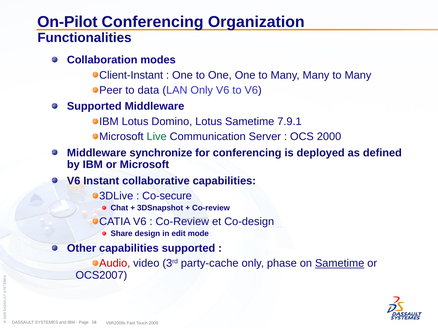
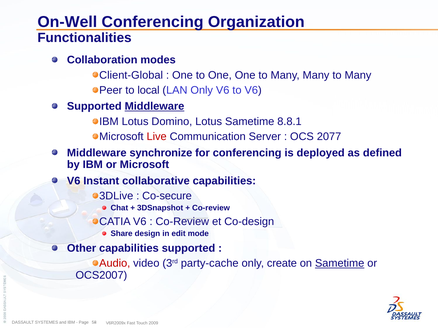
On-Pilot: On-Pilot -> On-Well
Client-Instant: Client-Instant -> Client-Global
data: data -> local
Middleware at (154, 107) underline: none -> present
7.9.1: 7.9.1 -> 8.8.1
Live colour: green -> red
2000: 2000 -> 2077
phase: phase -> create
